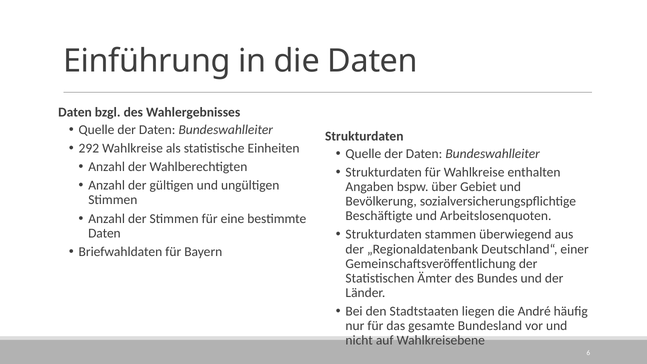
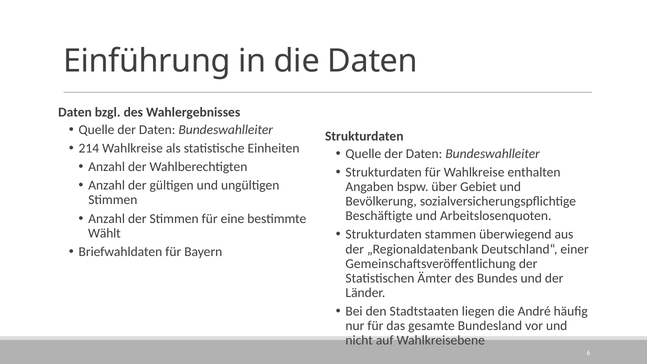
292: 292 -> 214
Daten at (104, 233): Daten -> Wählt
